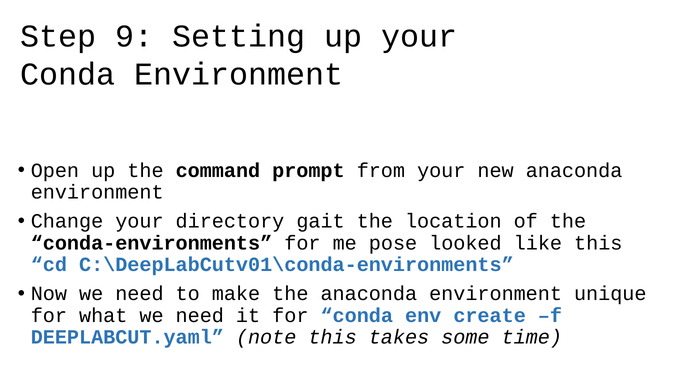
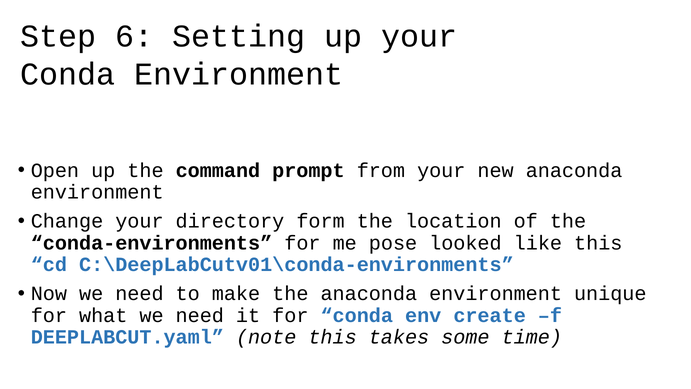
9: 9 -> 6
gait: gait -> form
